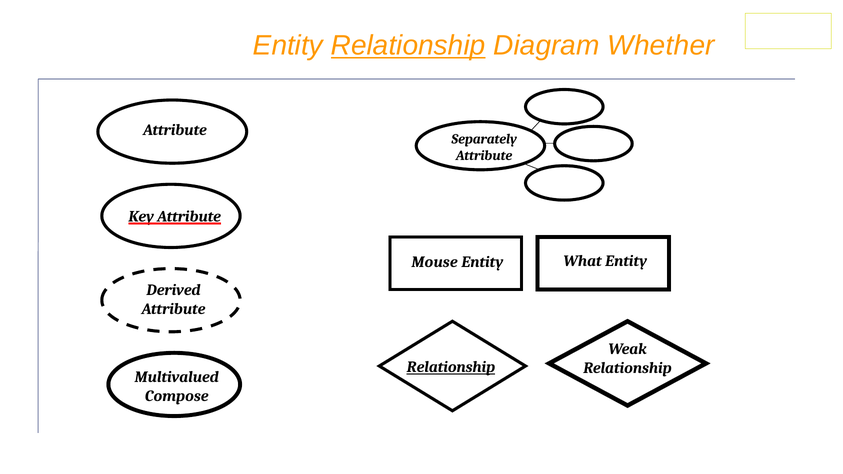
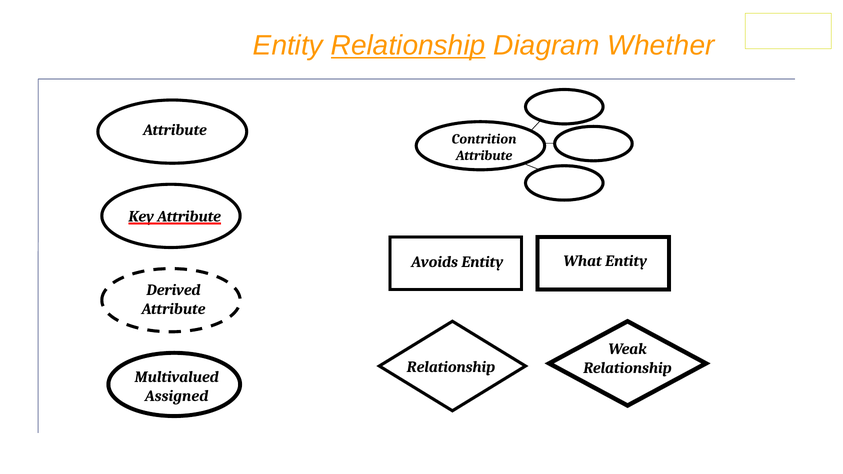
Separately: Separately -> Contrition
Mouse: Mouse -> Avoids
Relationship at (451, 367) underline: present -> none
Compose: Compose -> Assigned
